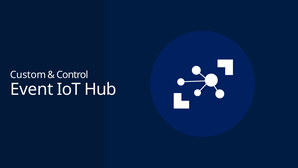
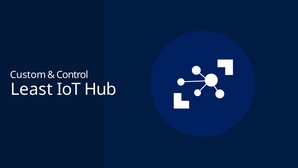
Event: Event -> Least
